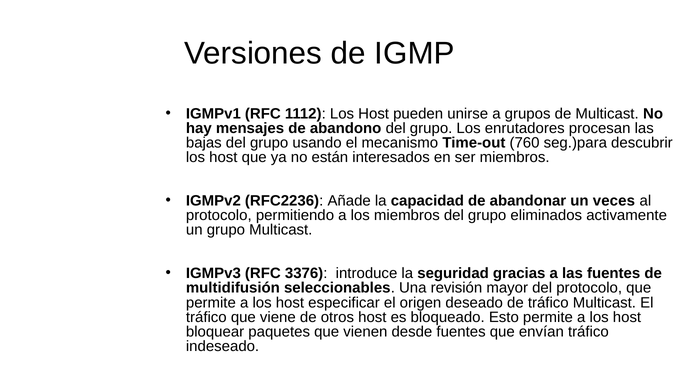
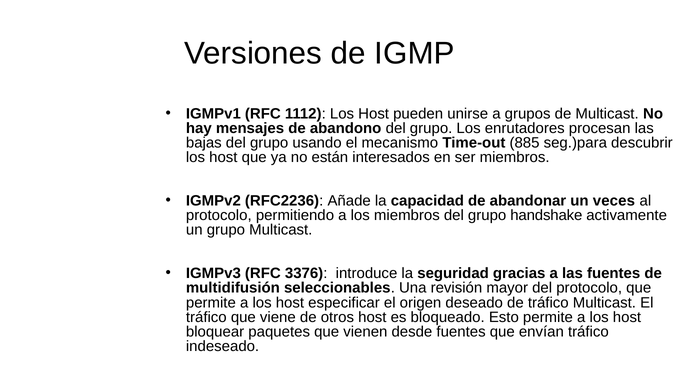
760: 760 -> 885
eliminados: eliminados -> handshake
